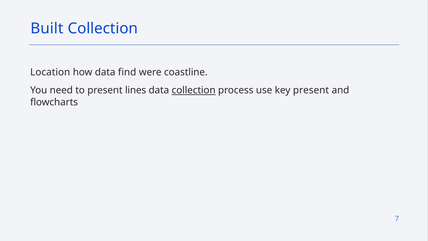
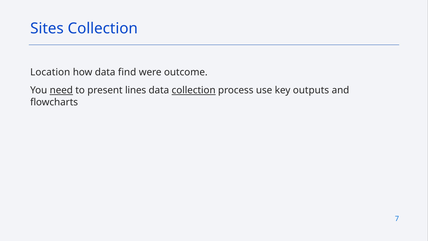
Built: Built -> Sites
coastline: coastline -> outcome
need underline: none -> present
key present: present -> outputs
